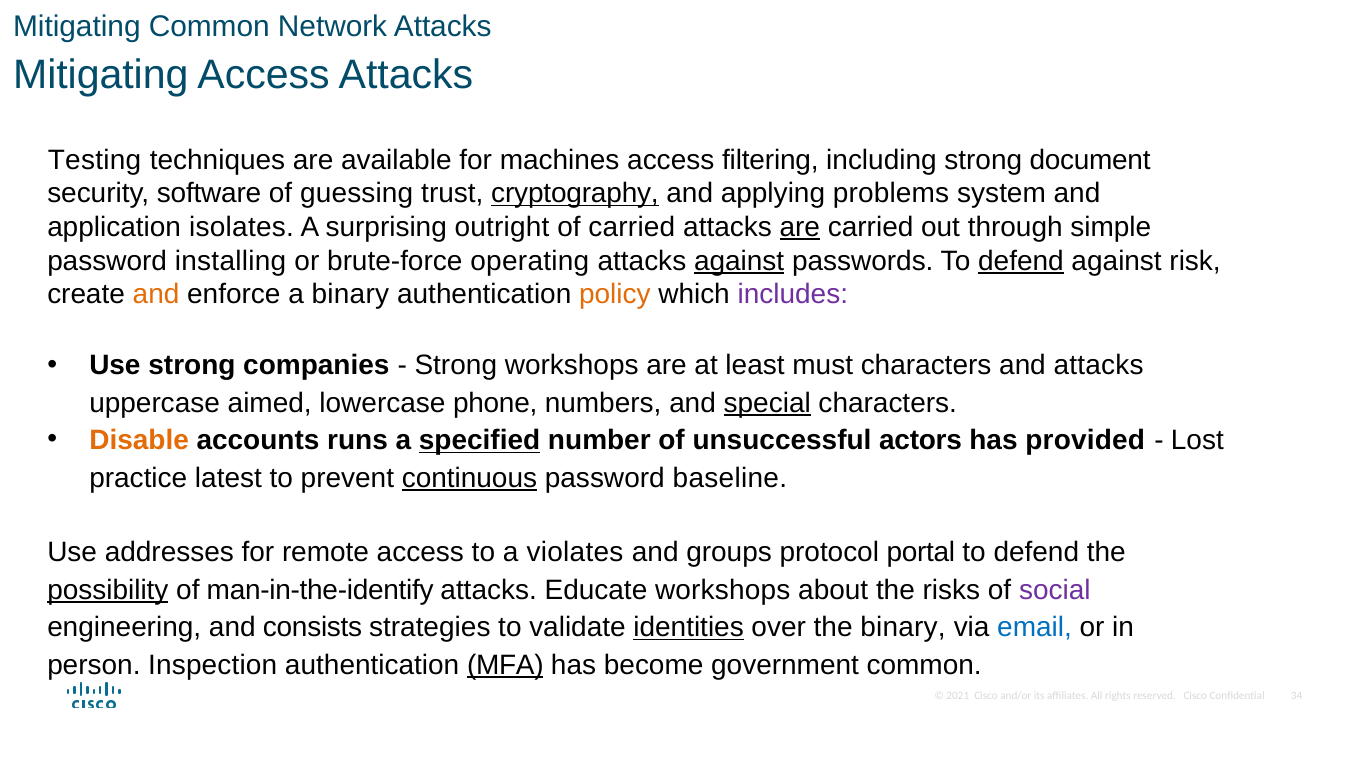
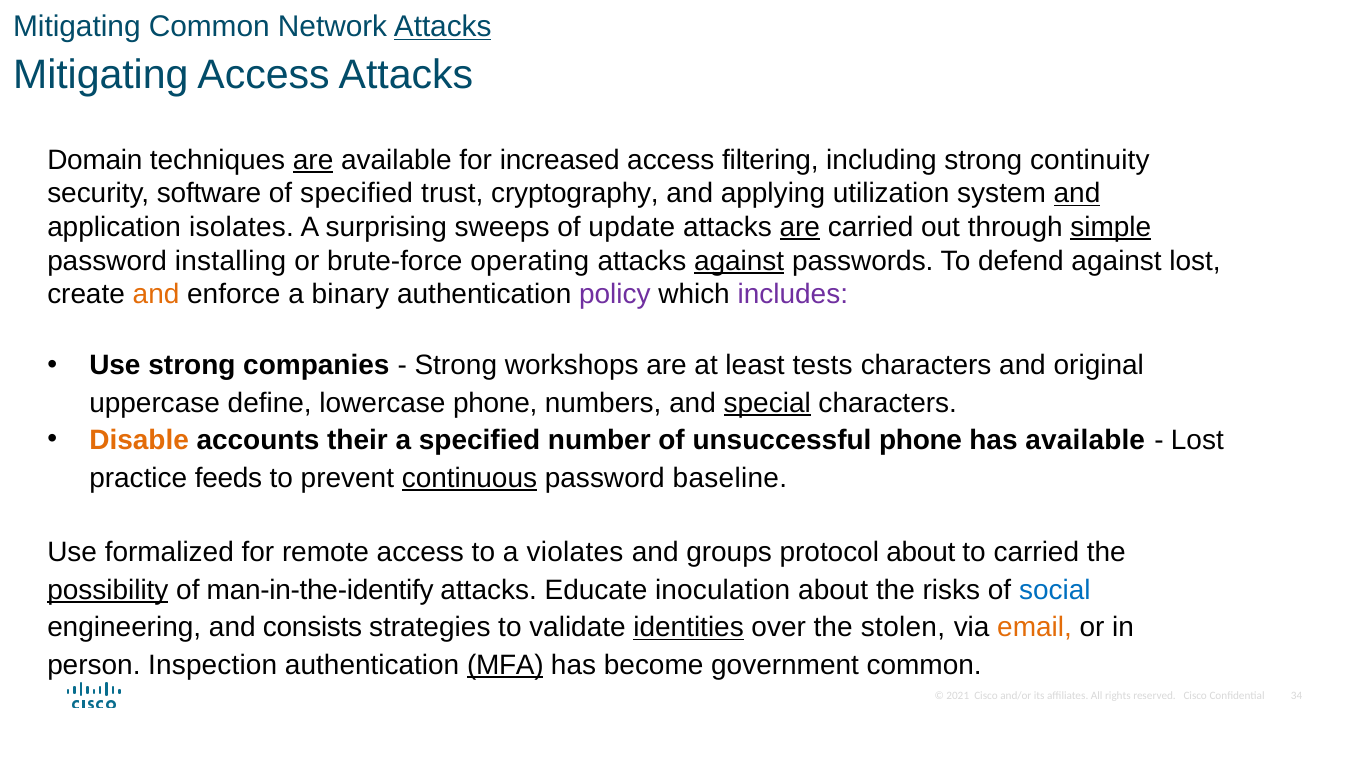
Attacks at (443, 27) underline: none -> present
Testing: Testing -> Domain
are at (313, 160) underline: none -> present
machines: machines -> increased
document: document -> continuity
of guessing: guessing -> specified
cryptography underline: present -> none
problems: problems -> utilization
and at (1077, 193) underline: none -> present
outright: outright -> sweeps
of carried: carried -> update
simple underline: none -> present
defend at (1021, 261) underline: present -> none
against risk: risk -> lost
policy colour: orange -> purple
must: must -> tests
and attacks: attacks -> original
aimed: aimed -> define
runs: runs -> their
specified at (480, 440) underline: present -> none
unsuccessful actors: actors -> phone
has provided: provided -> available
latest: latest -> feeds
addresses: addresses -> formalized
protocol portal: portal -> about
defend at (1036, 552): defend -> carried
Educate workshops: workshops -> inoculation
social colour: purple -> blue
the binary: binary -> stolen
email colour: blue -> orange
